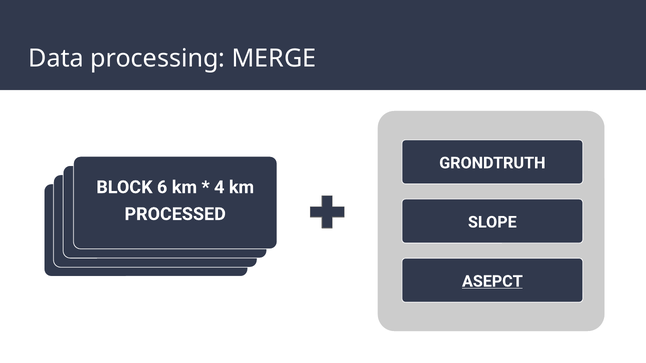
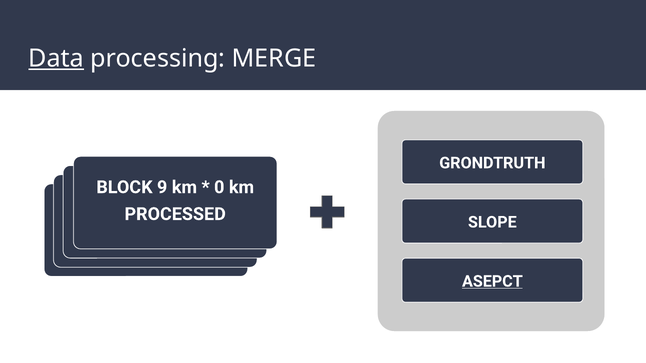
Data underline: none -> present
6: 6 -> 9
4: 4 -> 0
